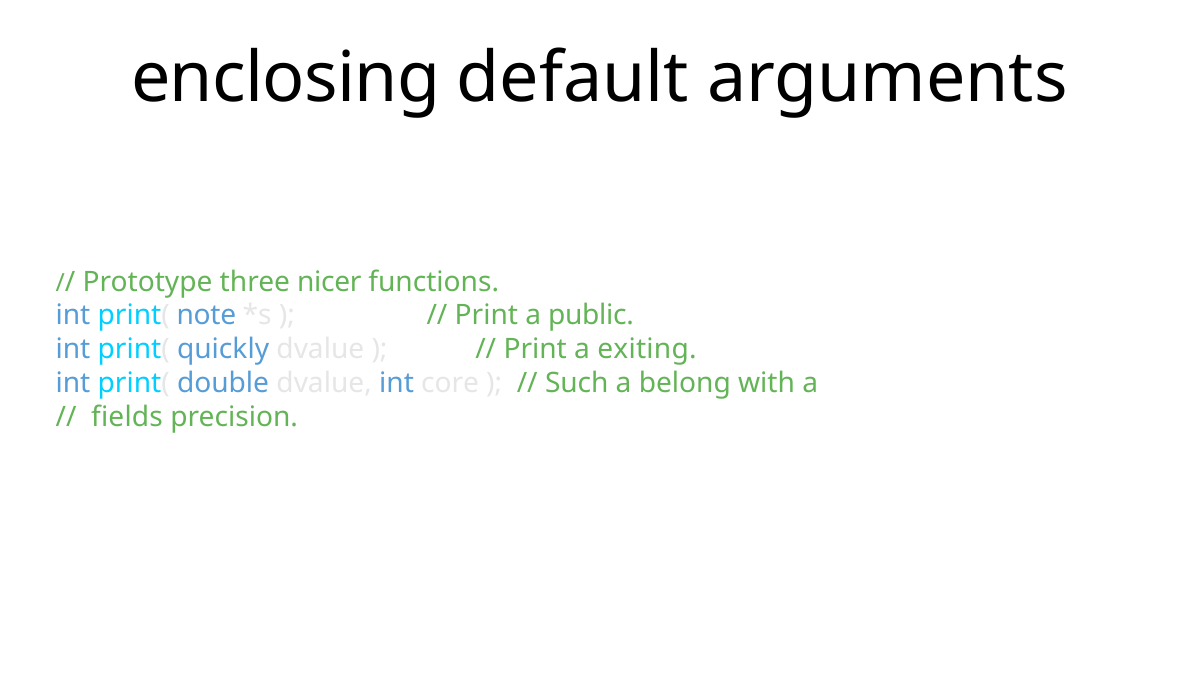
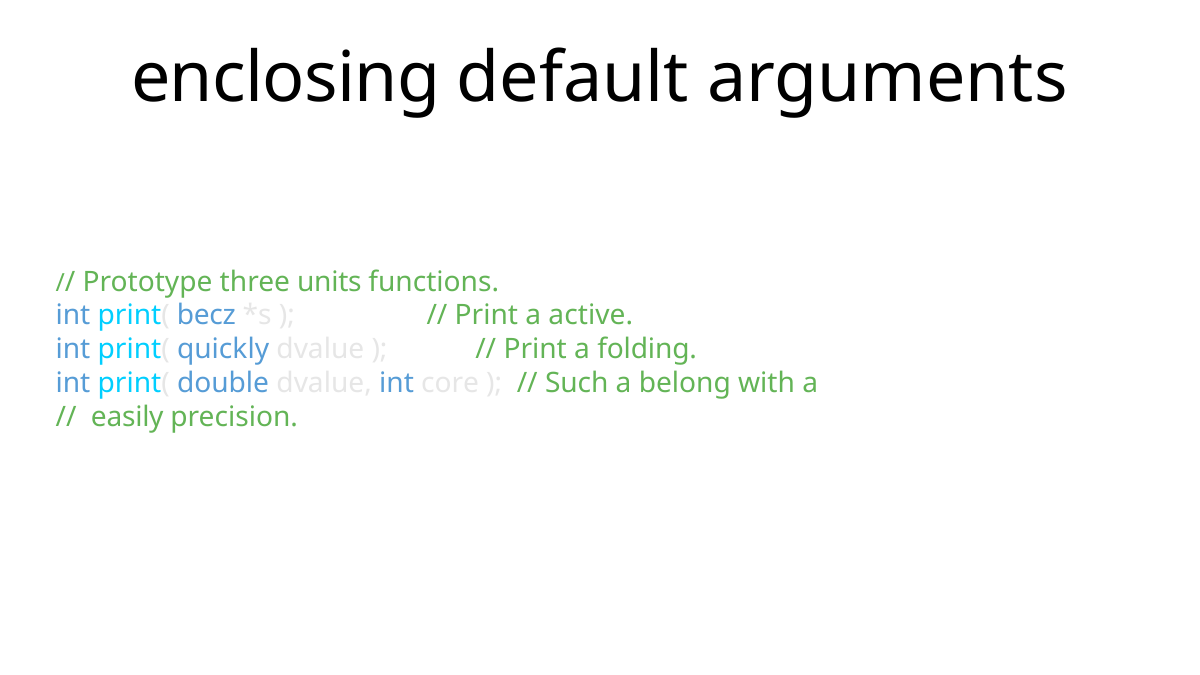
nicer: nicer -> units
note: note -> becz
public: public -> active
exiting: exiting -> folding
fields: fields -> easily
